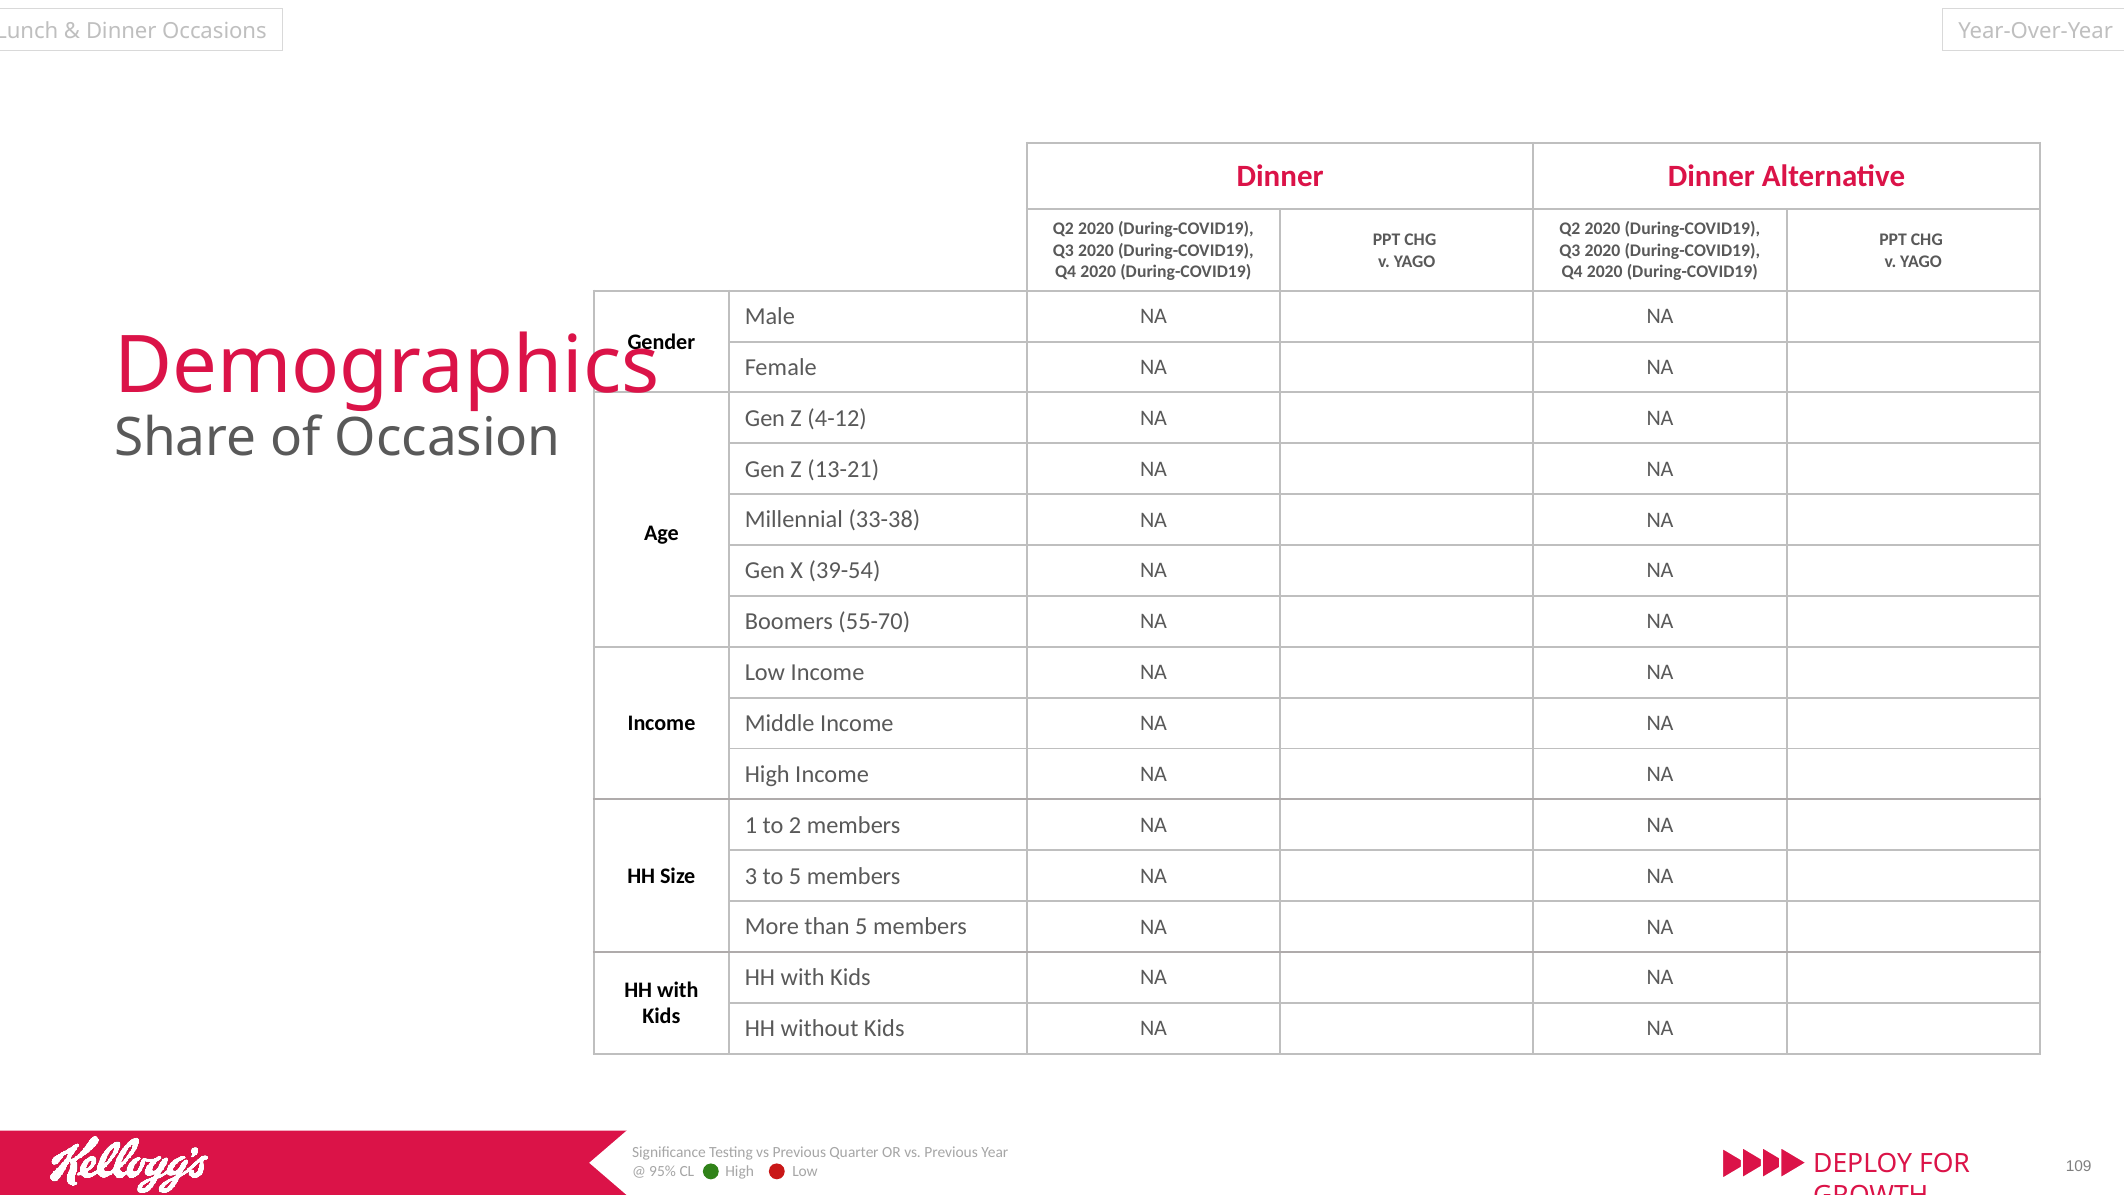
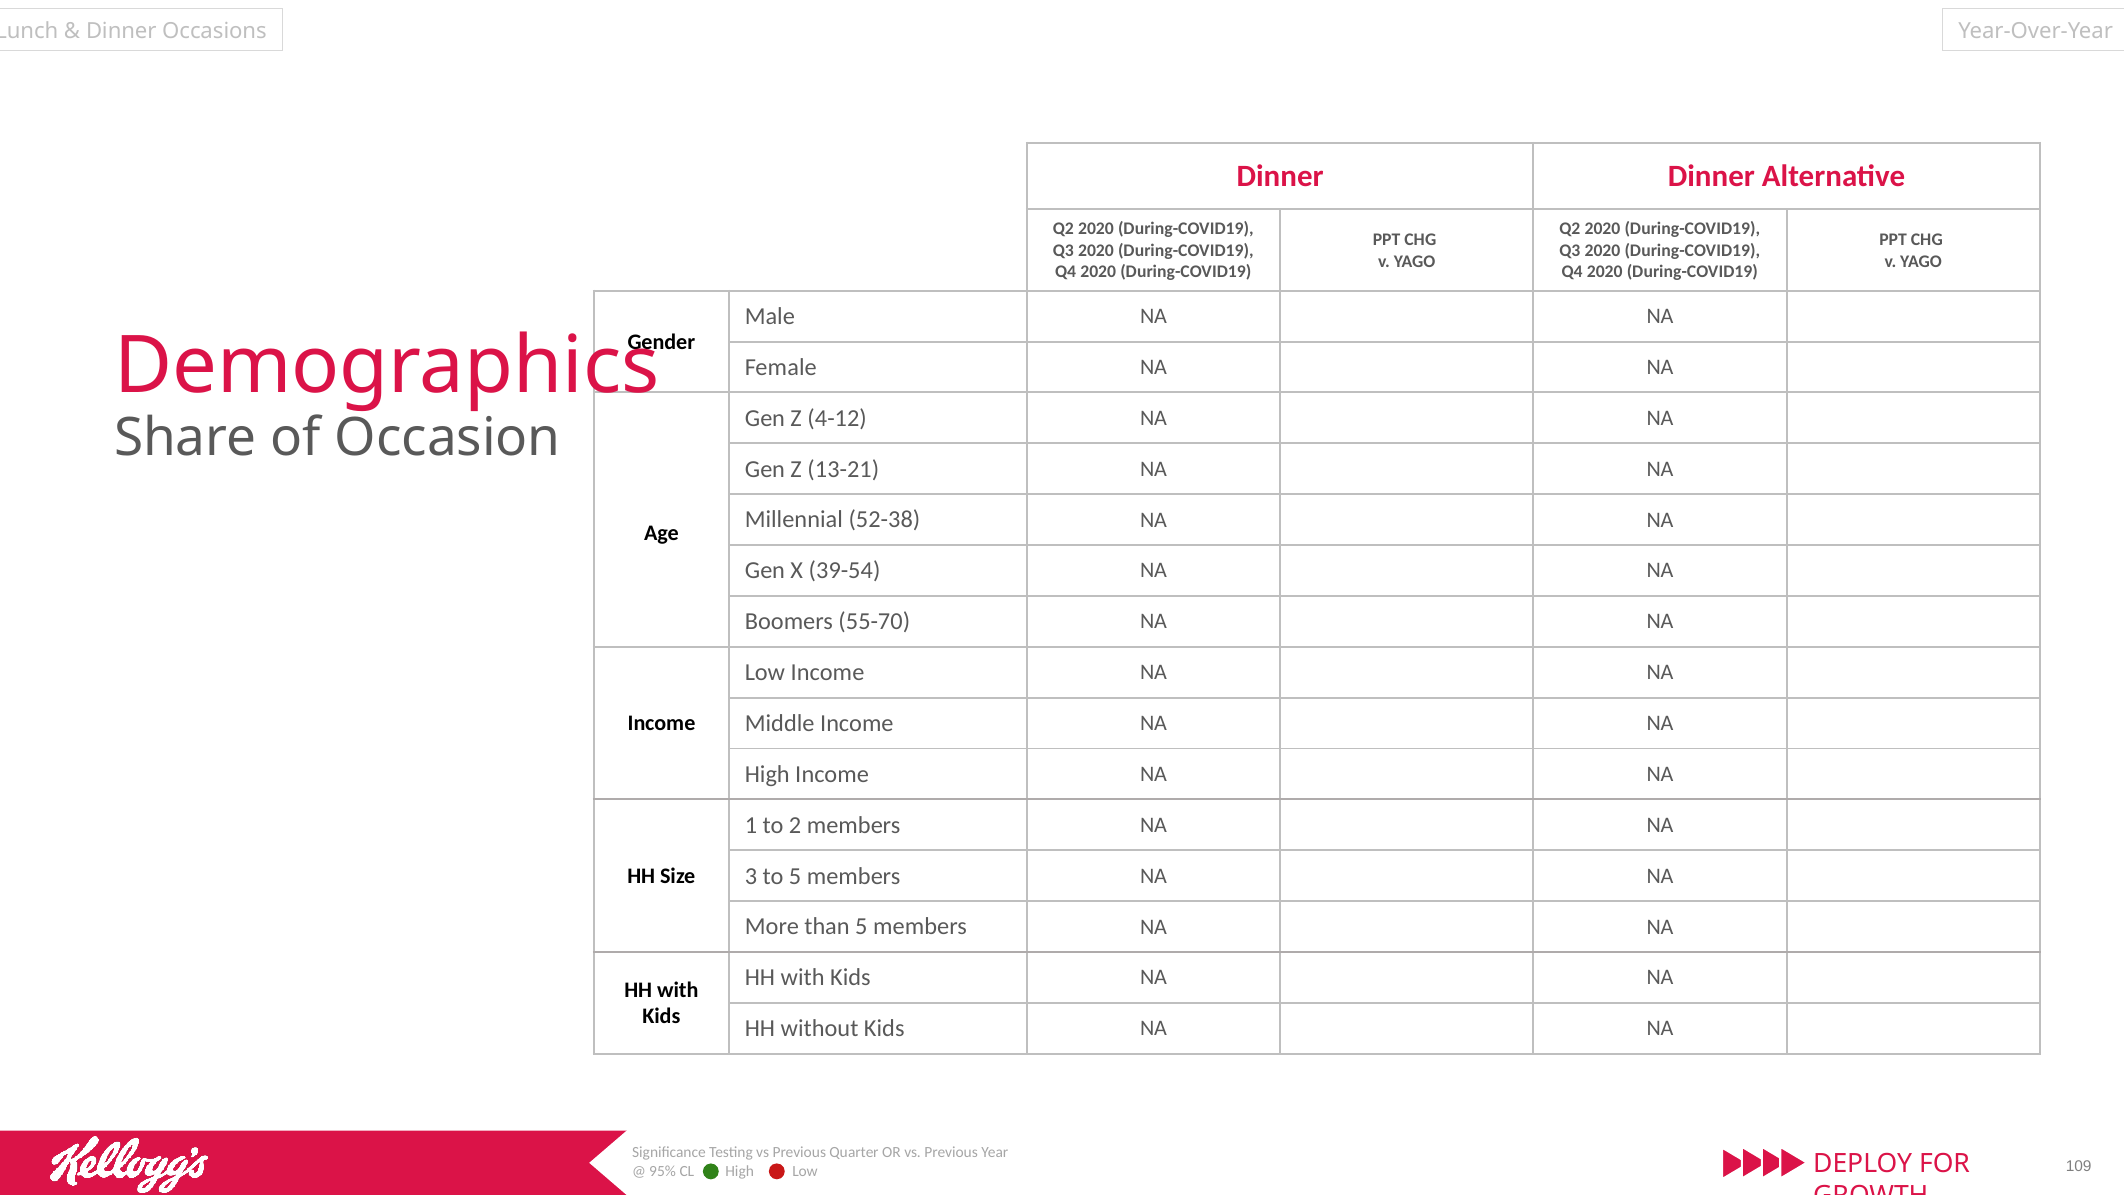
33-38: 33-38 -> 52-38
